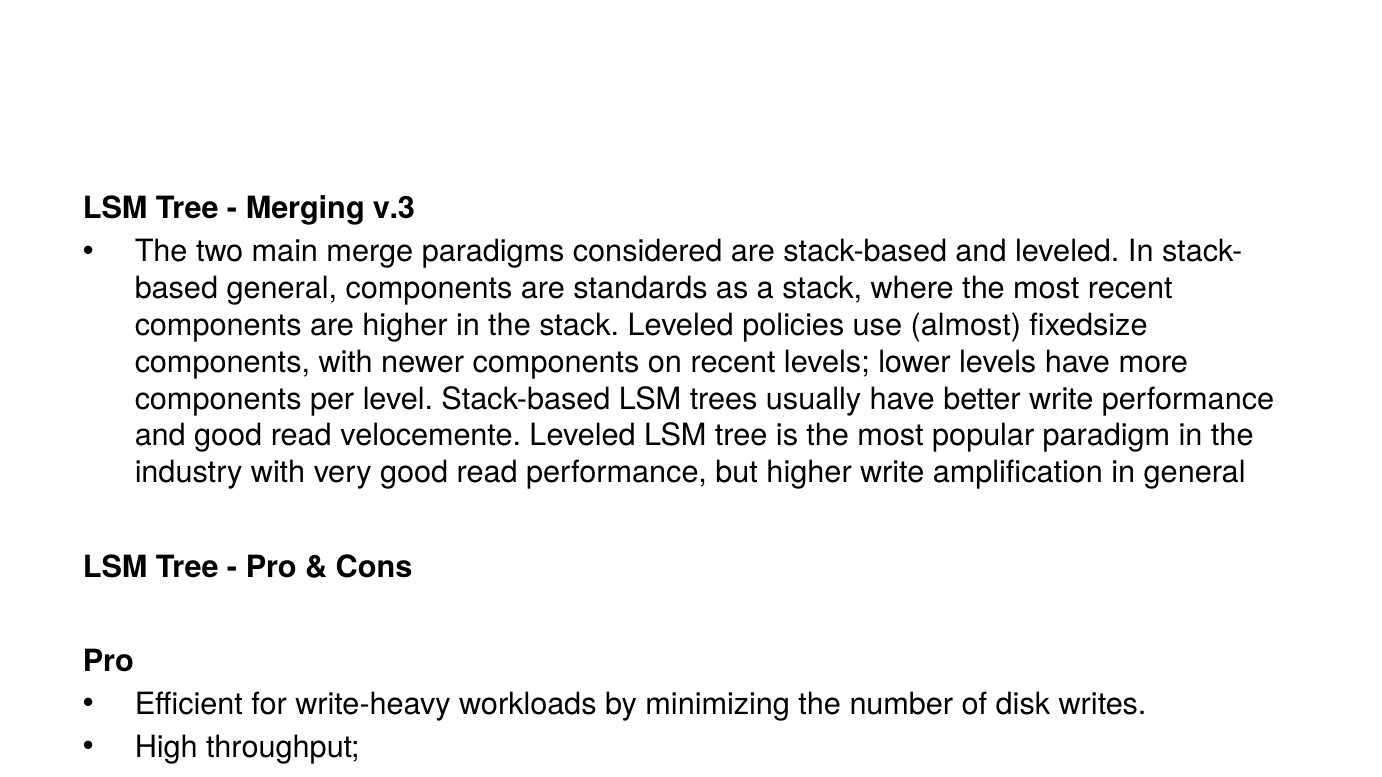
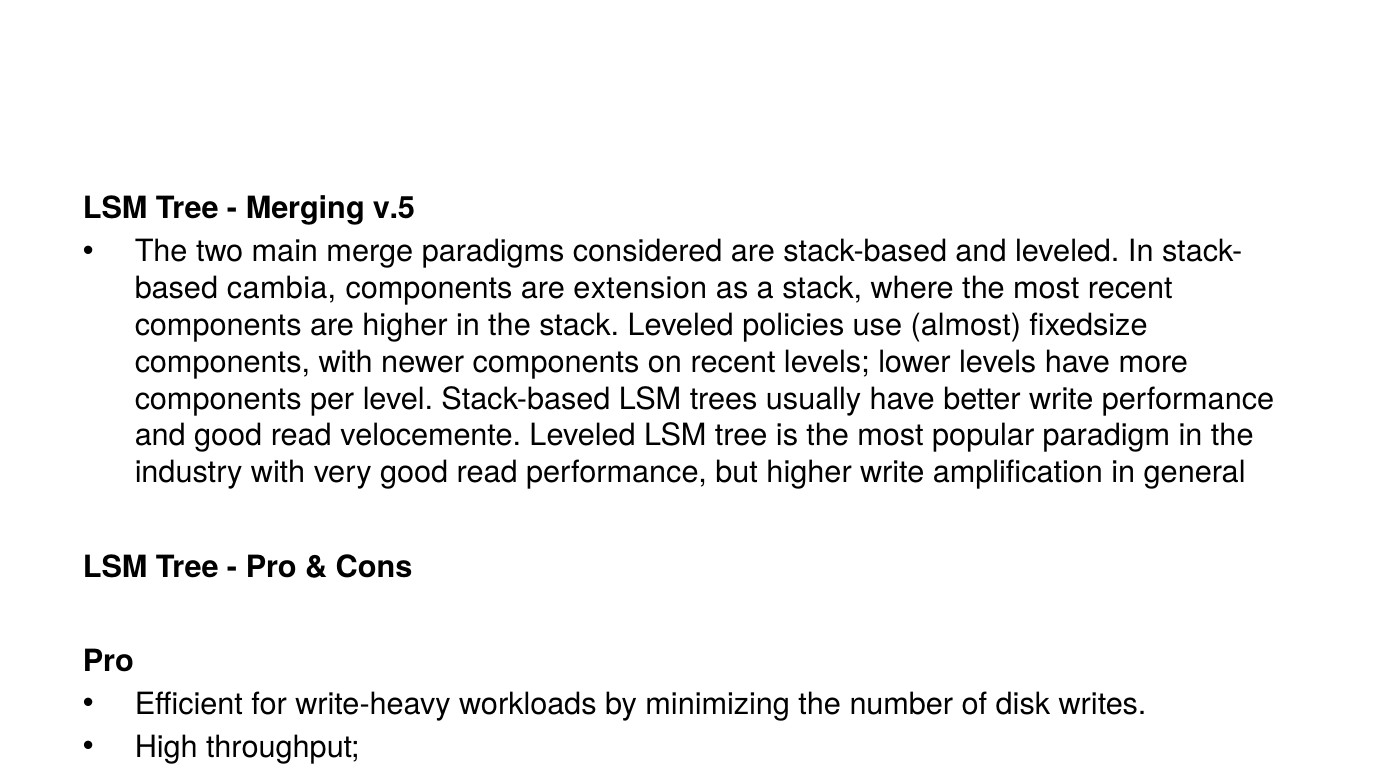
v.3: v.3 -> v.5
general at (282, 289): general -> cambia
standards: standards -> extension
